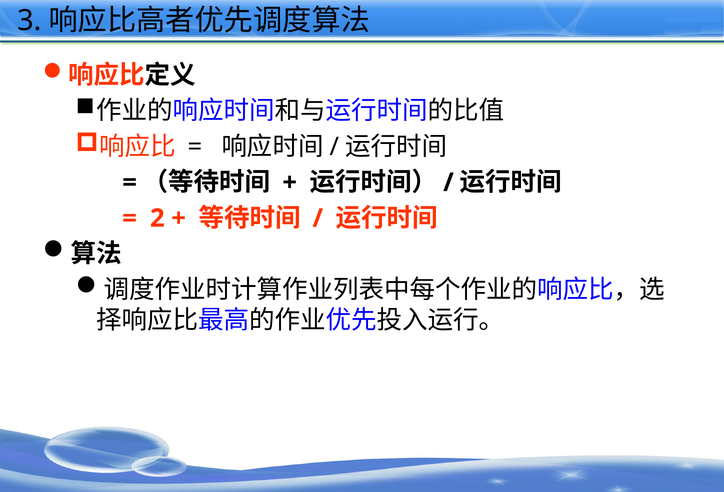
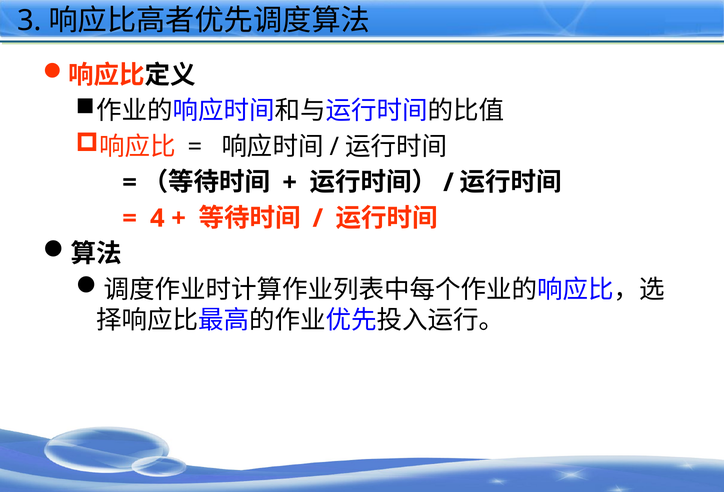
2: 2 -> 4
